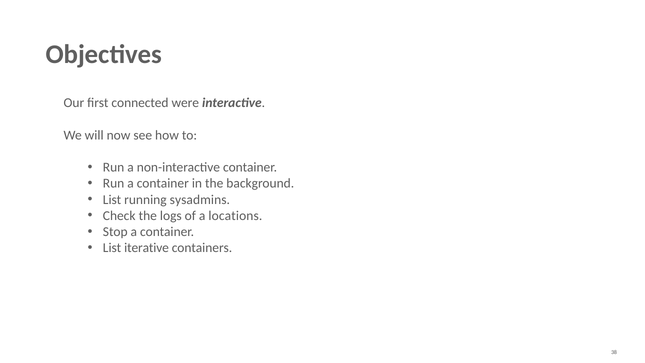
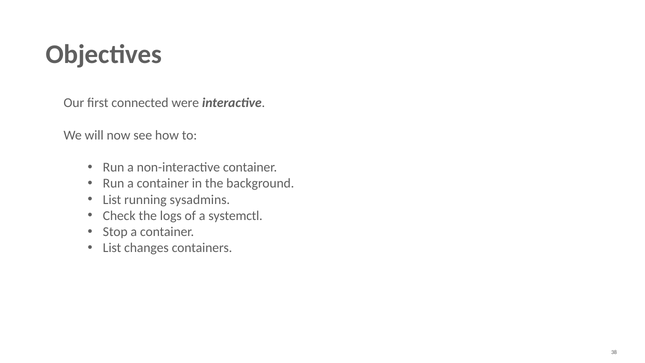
locations: locations -> systemctl
iterative: iterative -> changes
